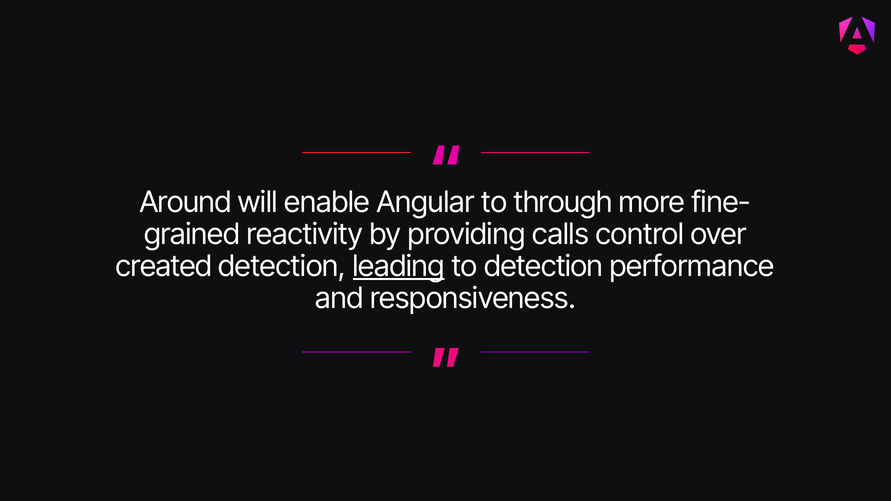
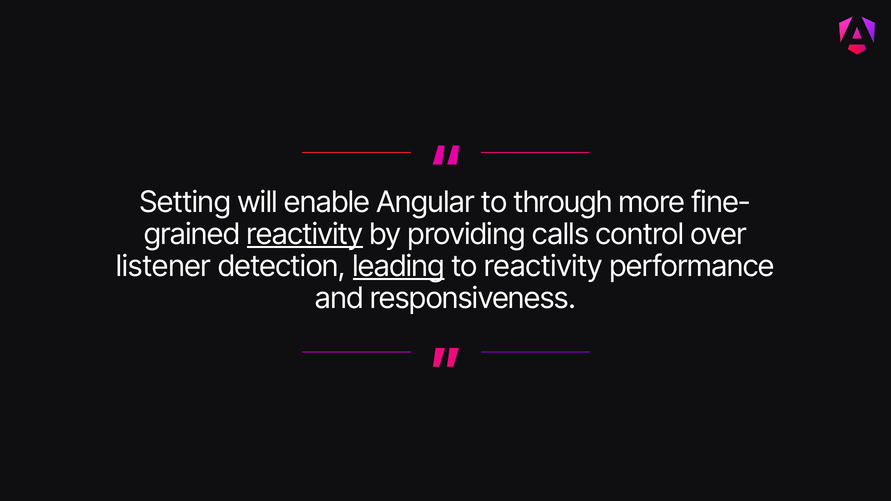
Around: Around -> Setting
reactivity at (305, 234) underline: none -> present
created: created -> listener
to detection: detection -> reactivity
